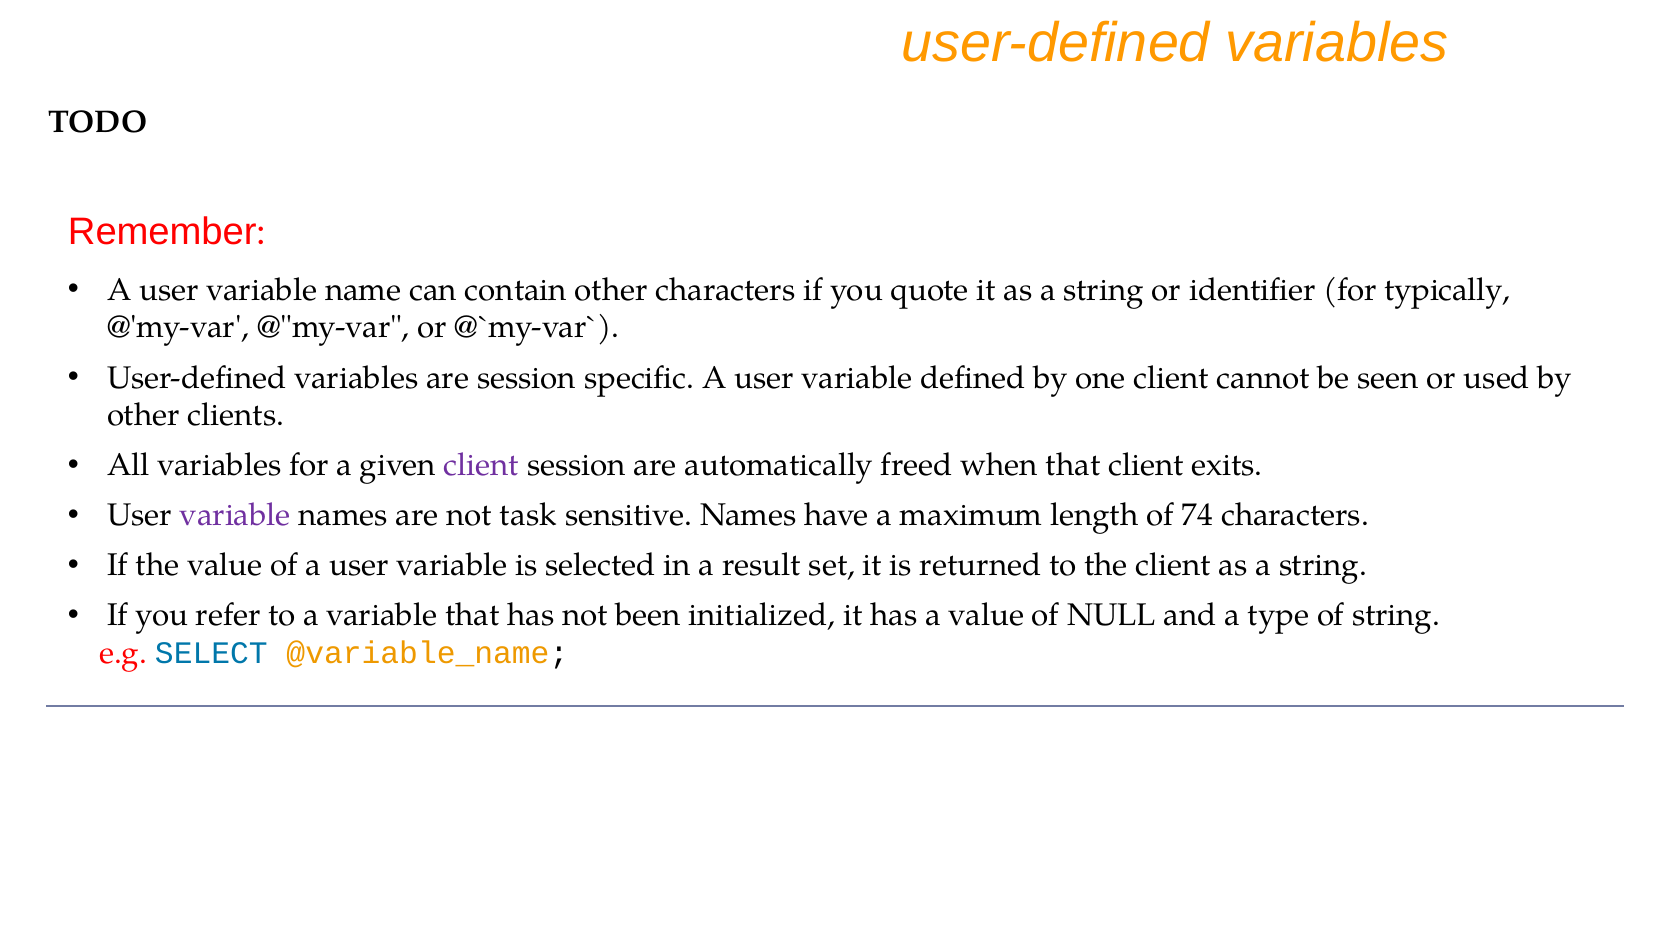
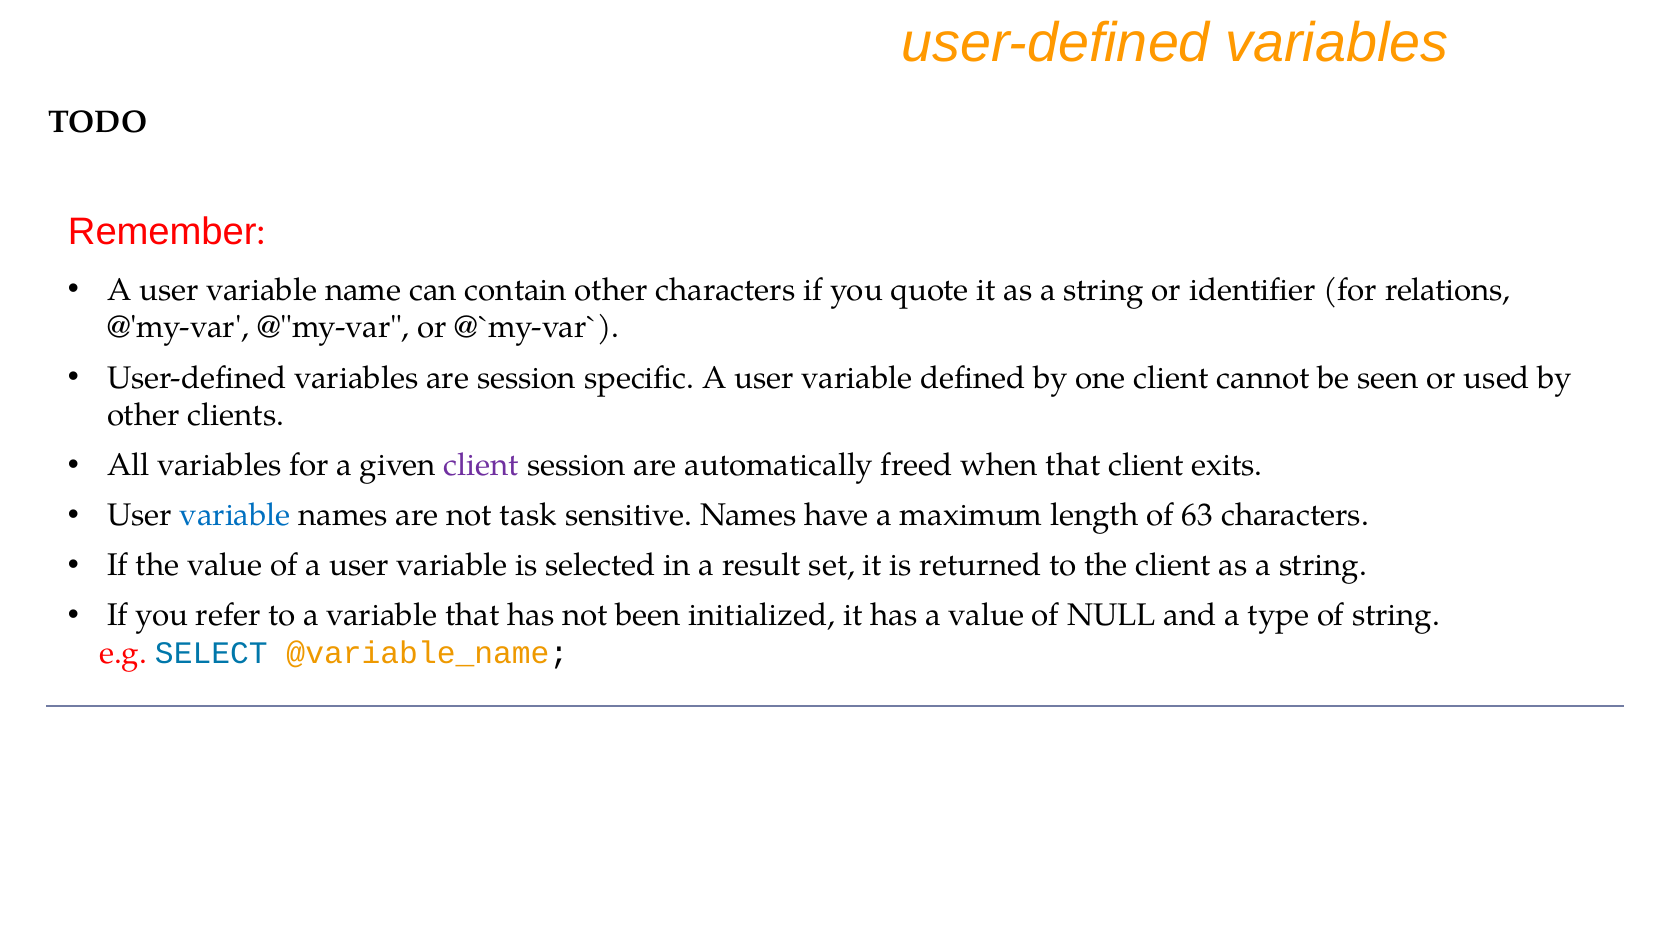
typically: typically -> relations
variable at (235, 516) colour: purple -> blue
74: 74 -> 63
